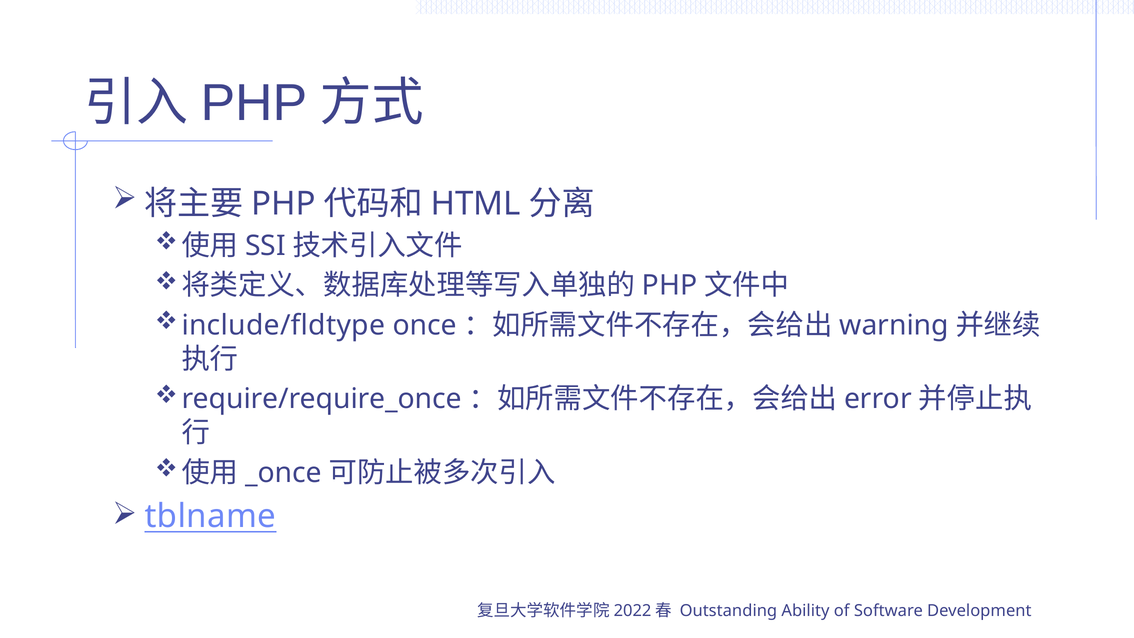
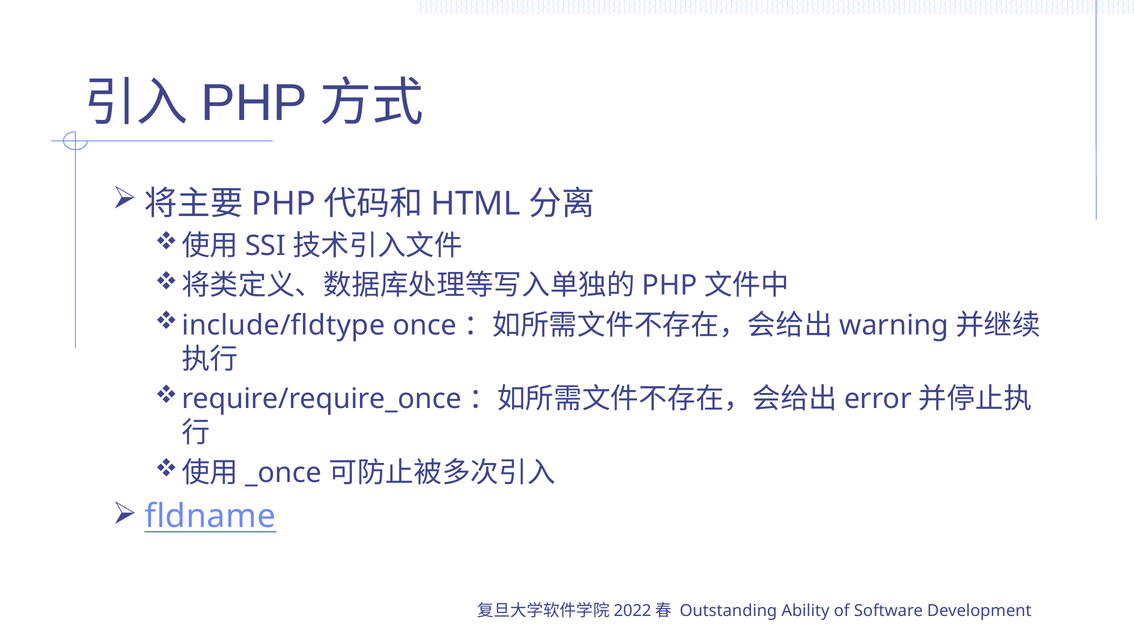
tblname: tblname -> fldname
